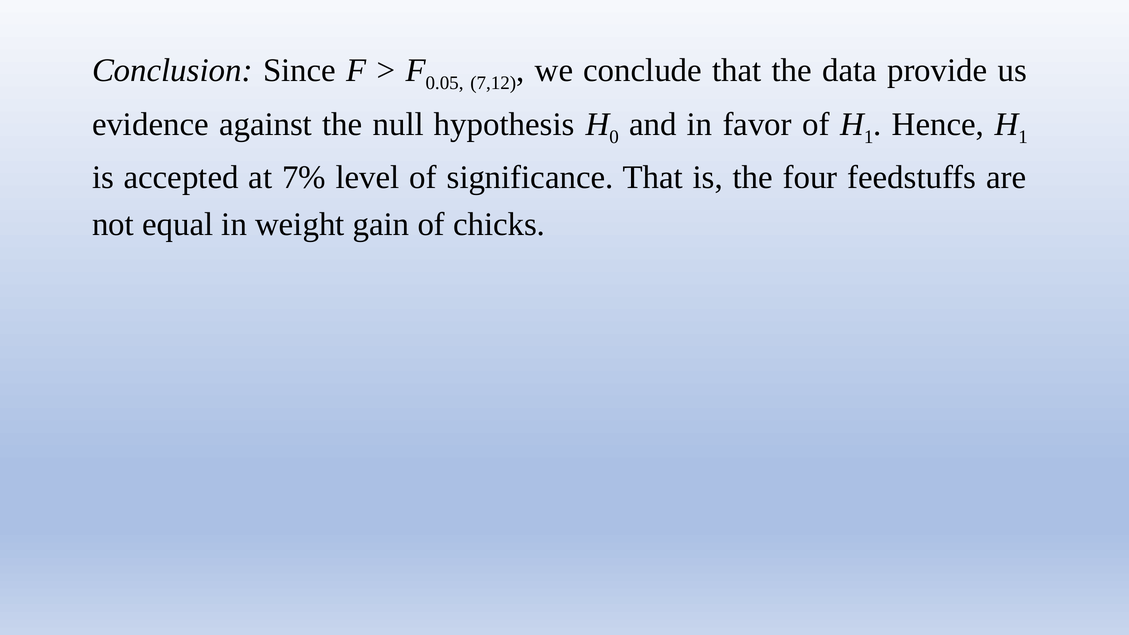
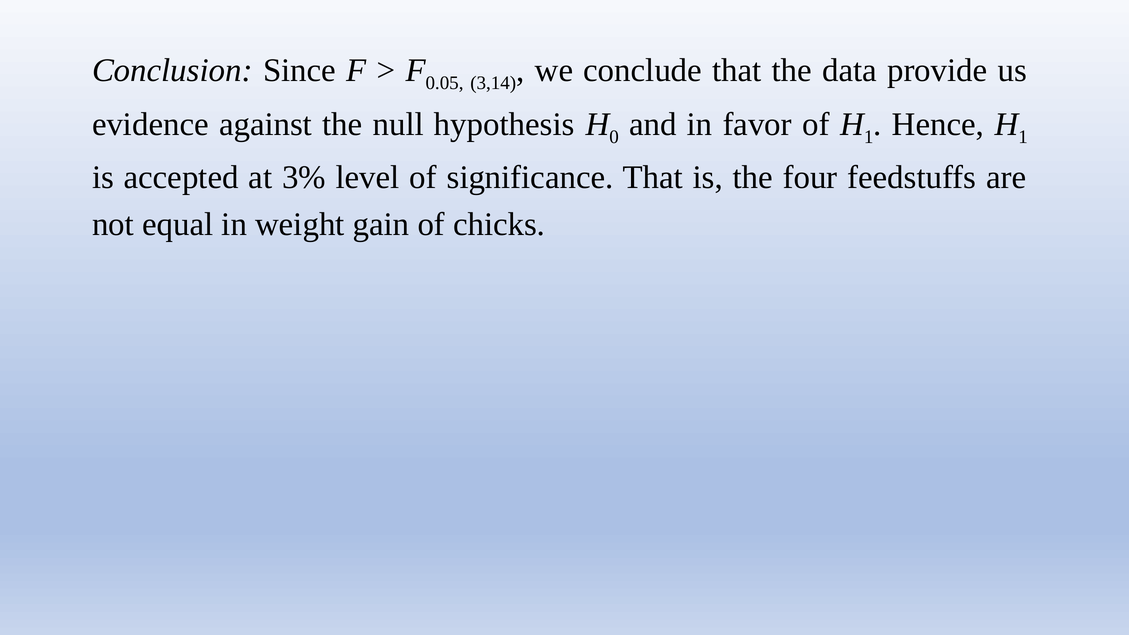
7,12: 7,12 -> 3,14
7%: 7% -> 3%
